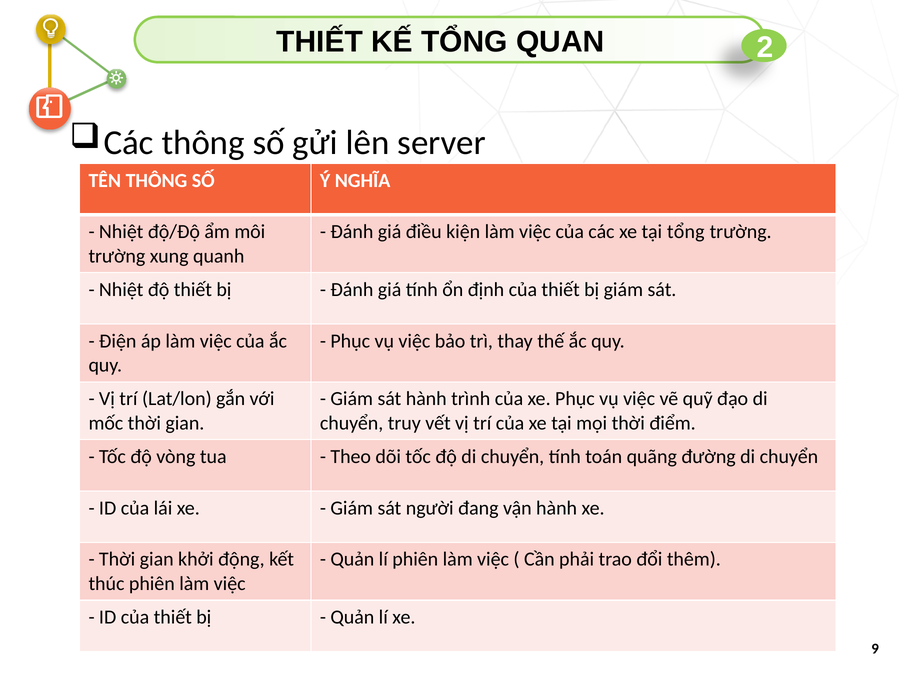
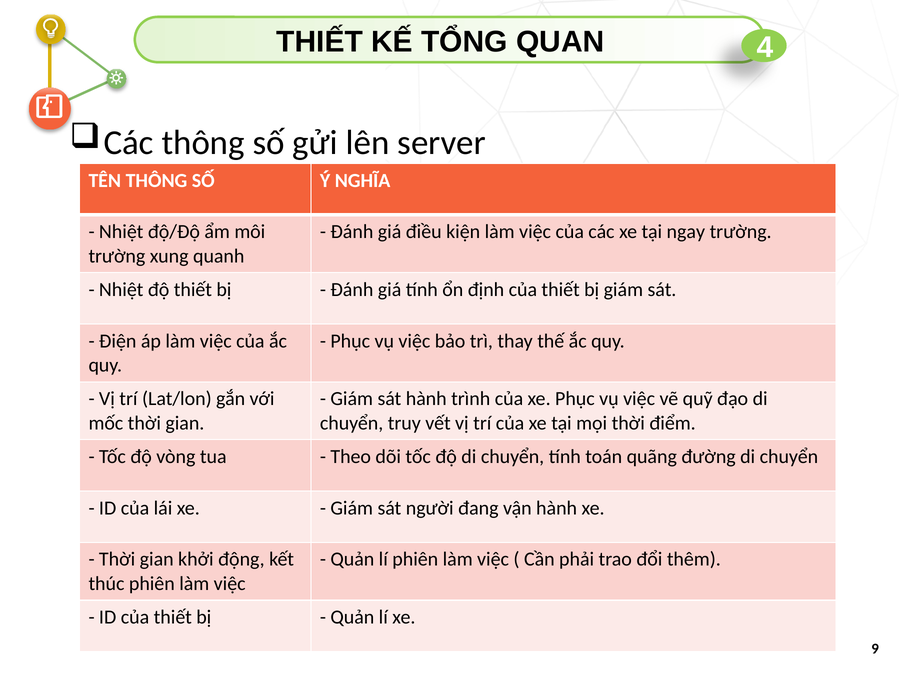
2: 2 -> 4
tại tổng: tổng -> ngay
